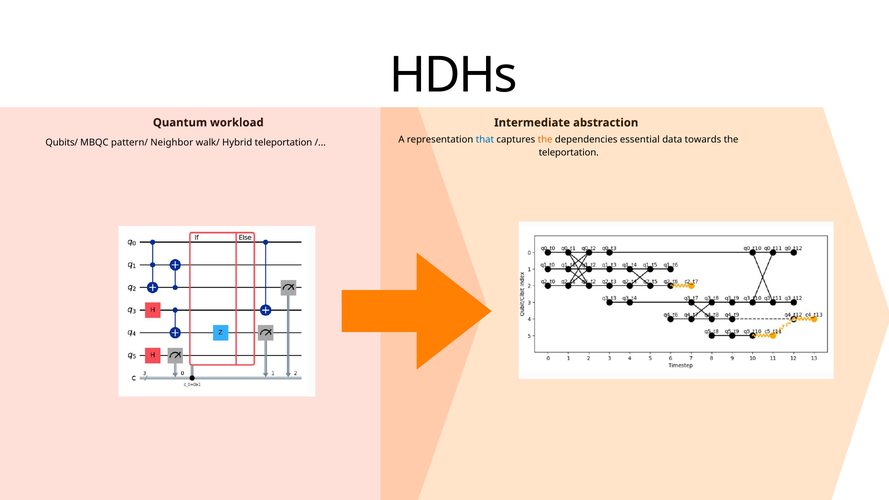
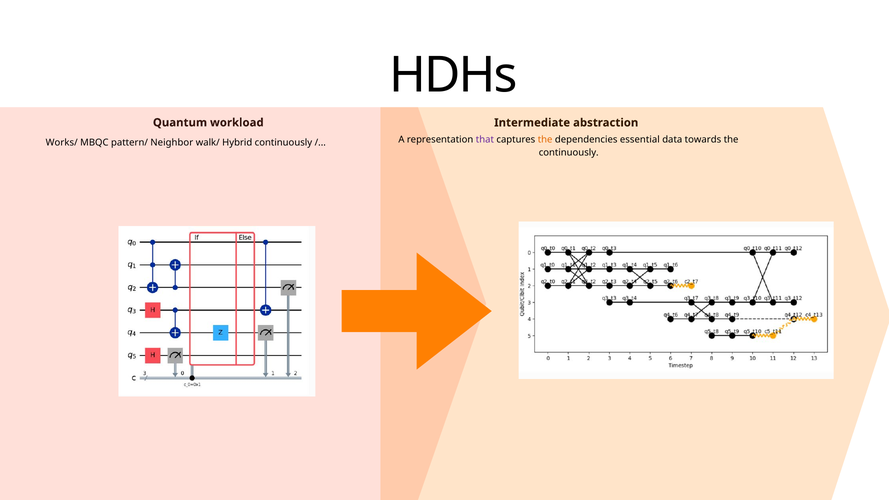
Qubits/: Qubits/ -> Works/
Hybrid teleportation: teleportation -> continuously
that colour: blue -> purple
teleportation at (569, 153): teleportation -> continuously
